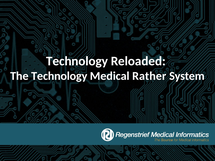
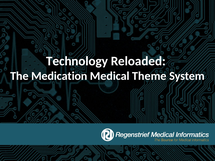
The Technology: Technology -> Medication
Rather: Rather -> Theme
